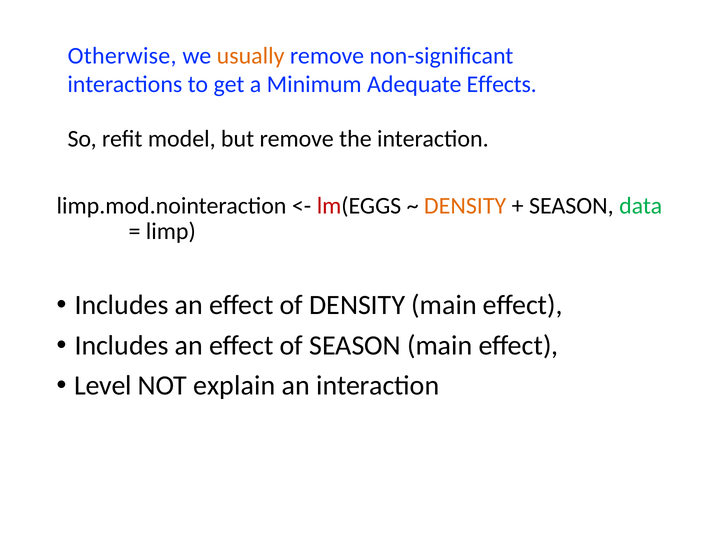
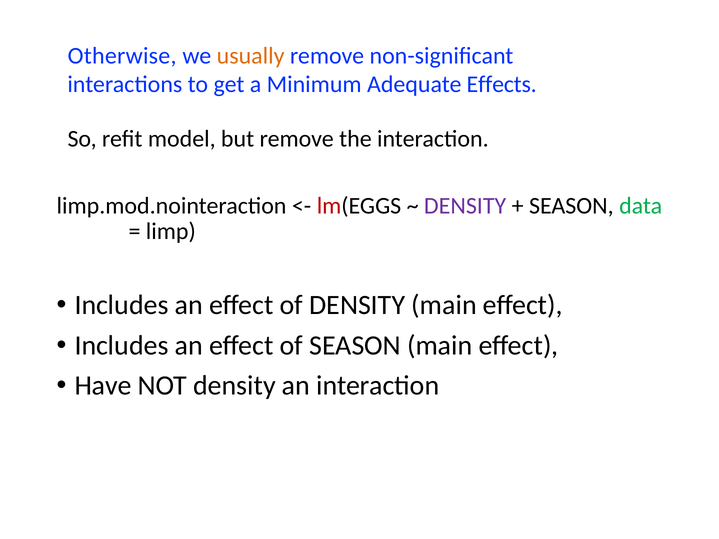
DENSITY at (465, 206) colour: orange -> purple
Level: Level -> Have
NOT explain: explain -> density
